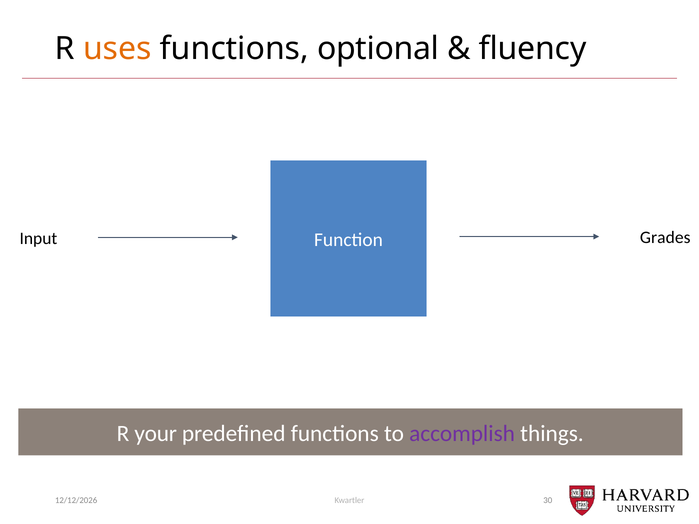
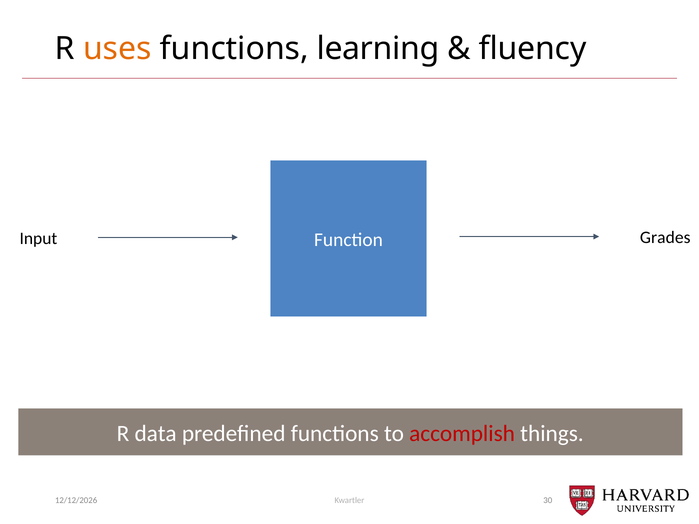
optional: optional -> learning
your: your -> data
accomplish colour: purple -> red
